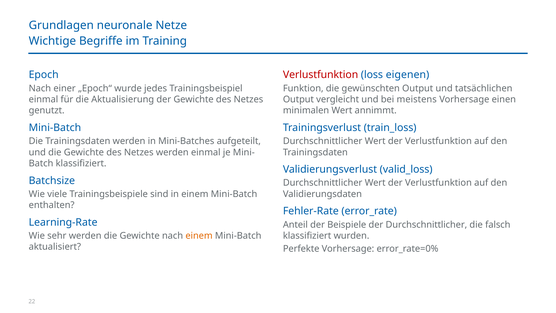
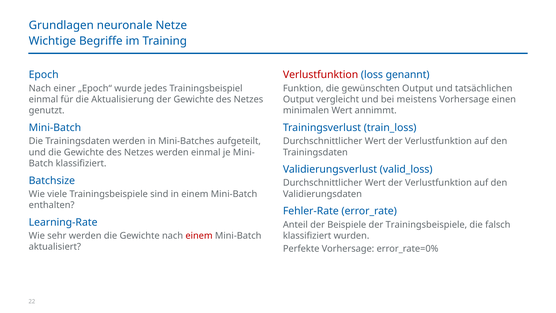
eigenen: eigenen -> genannt
der Durchschnittlicher: Durchschnittlicher -> Trainingsbeispiele
einem at (199, 236) colour: orange -> red
